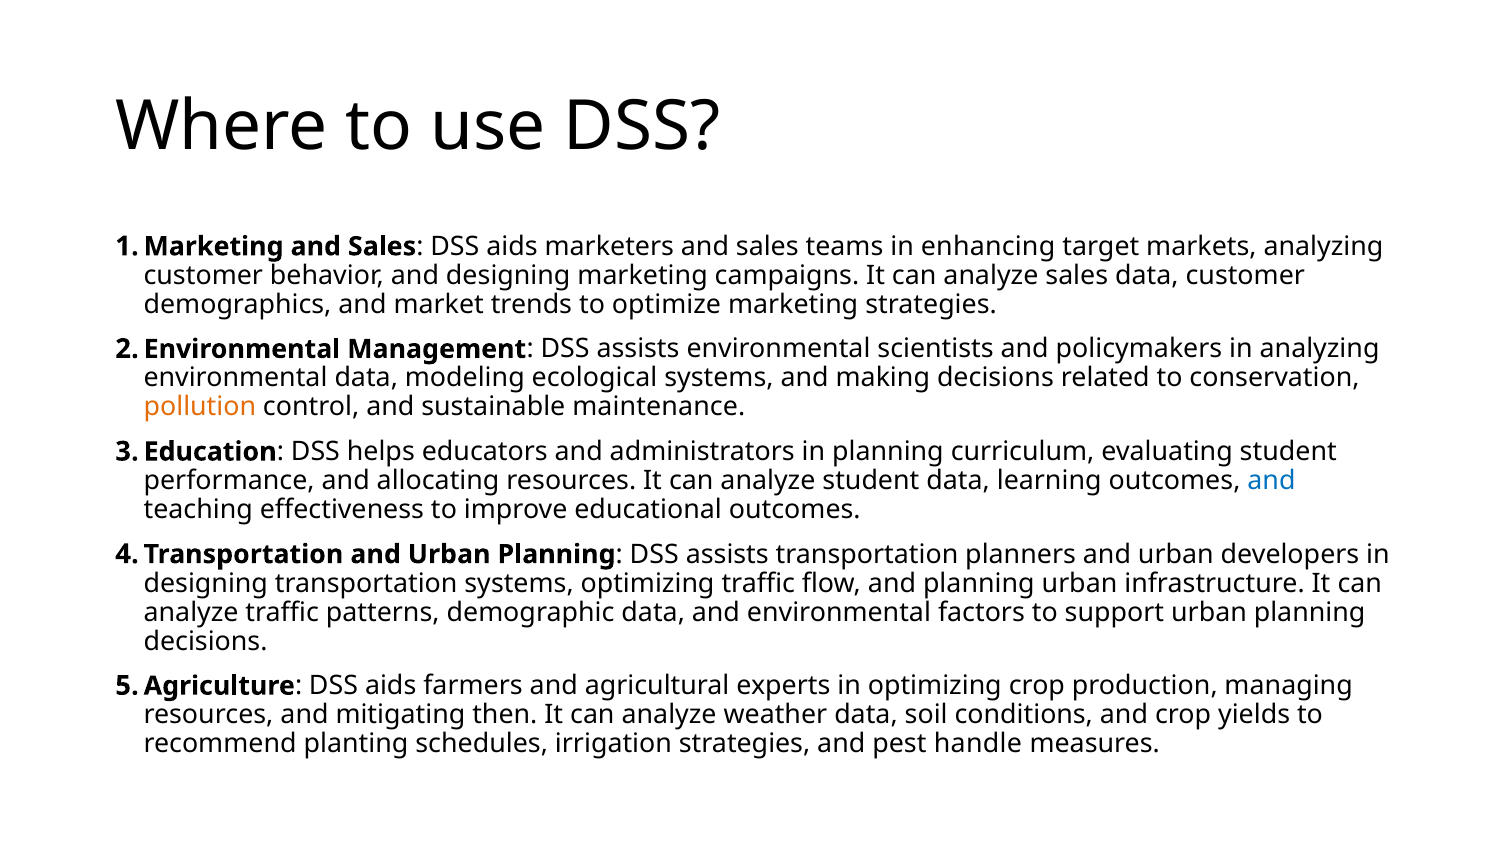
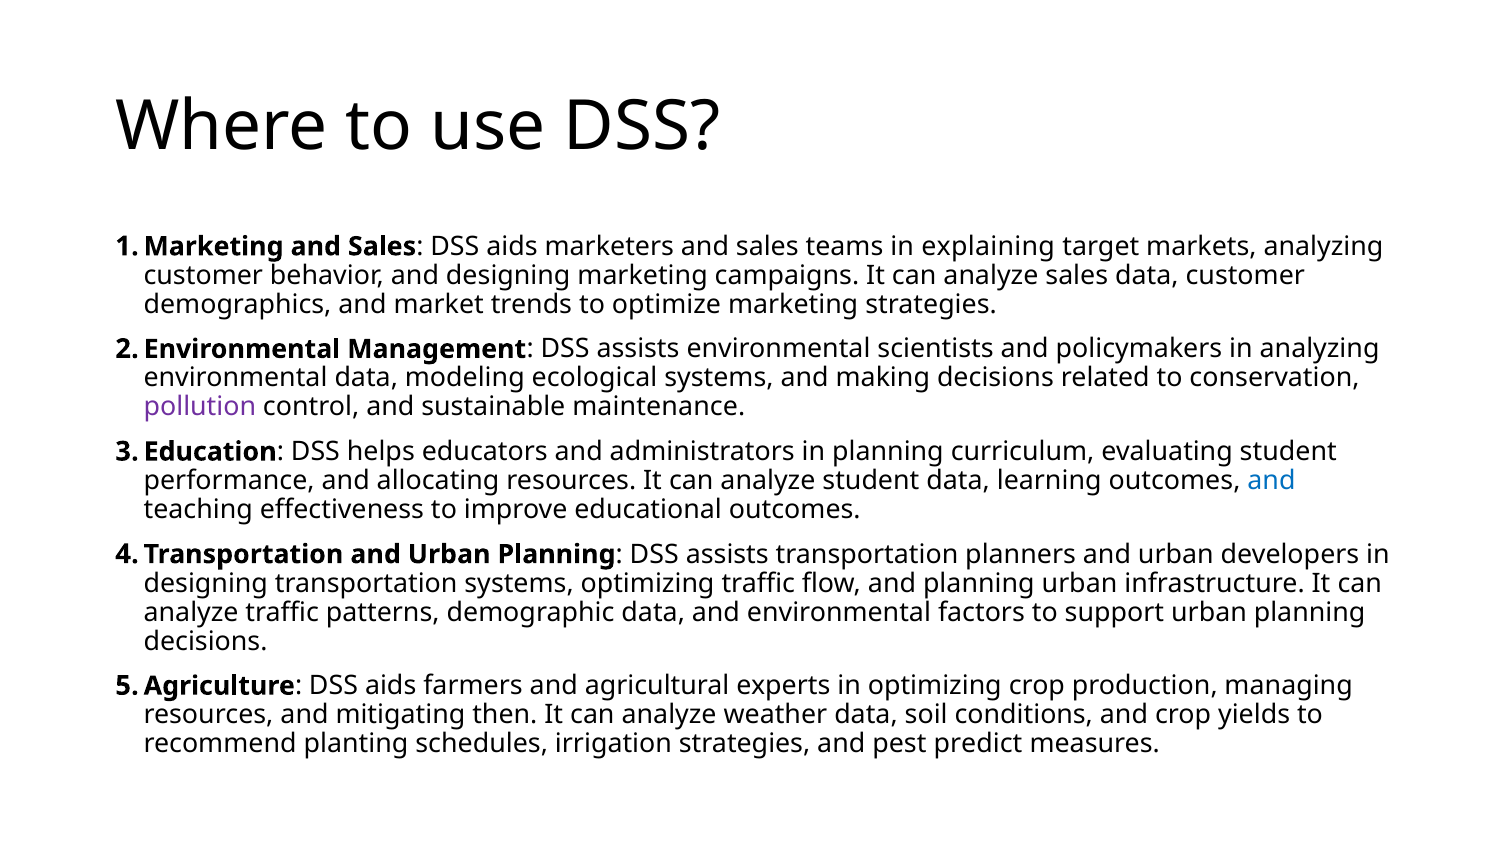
enhancing: enhancing -> explaining
pollution colour: orange -> purple
handle: handle -> predict
